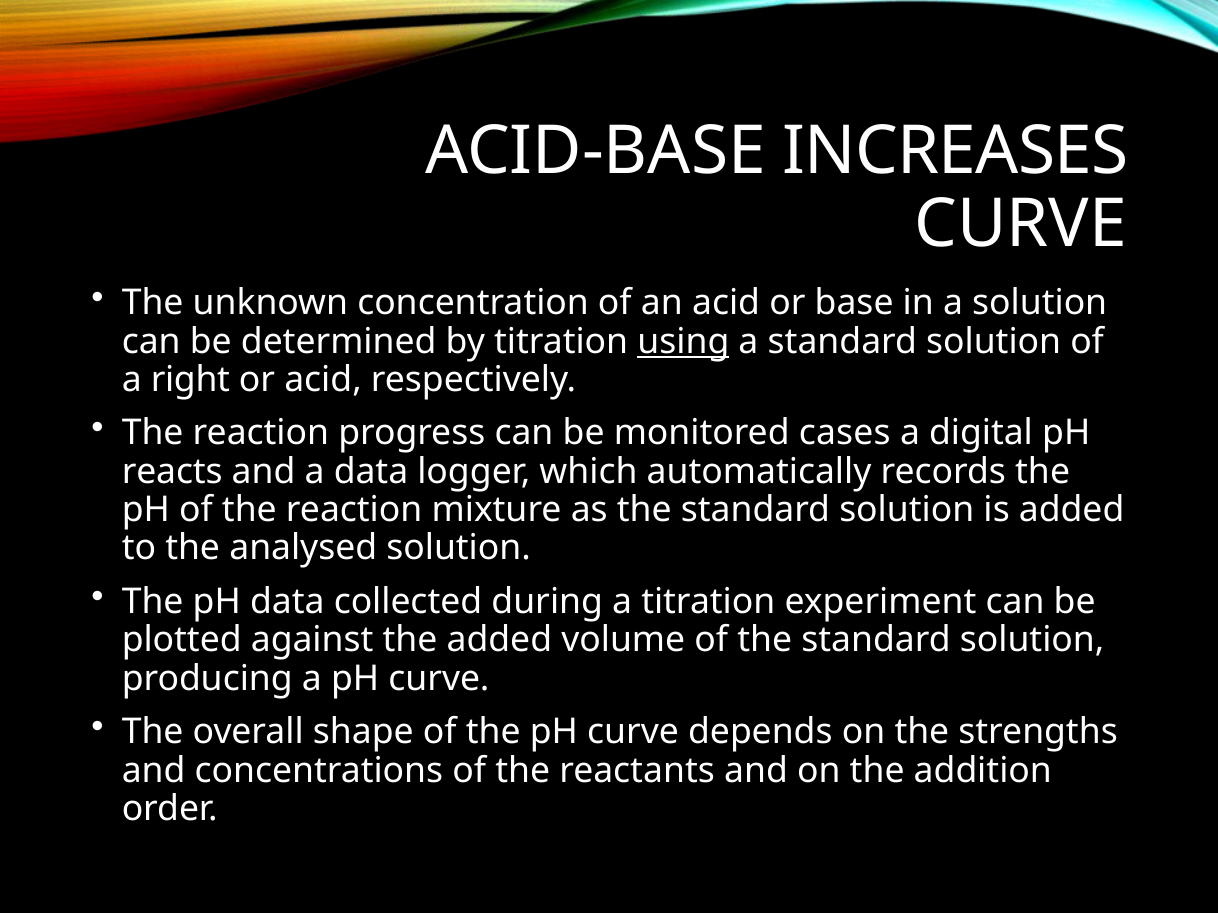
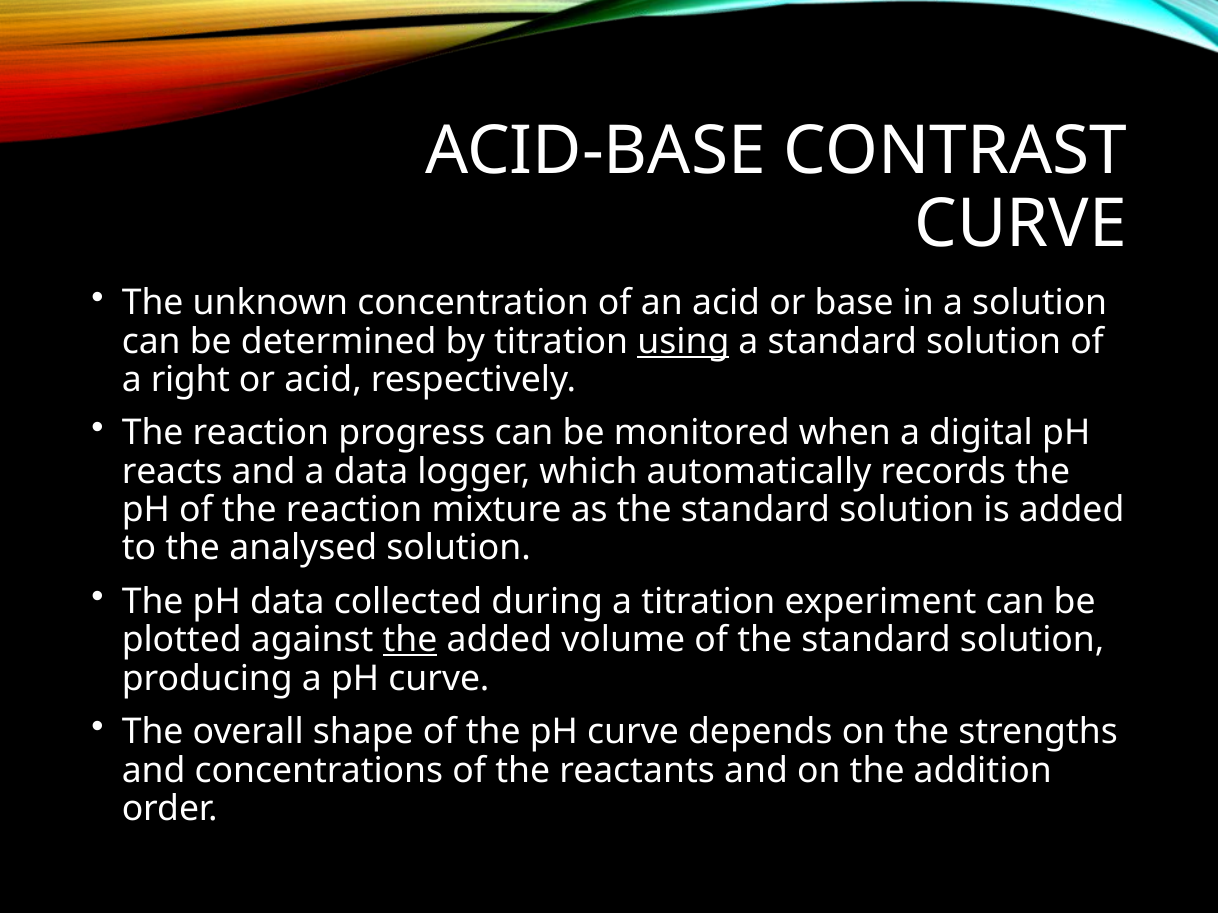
INCREASES: INCREASES -> CONTRAST
cases: cases -> when
the at (410, 640) underline: none -> present
